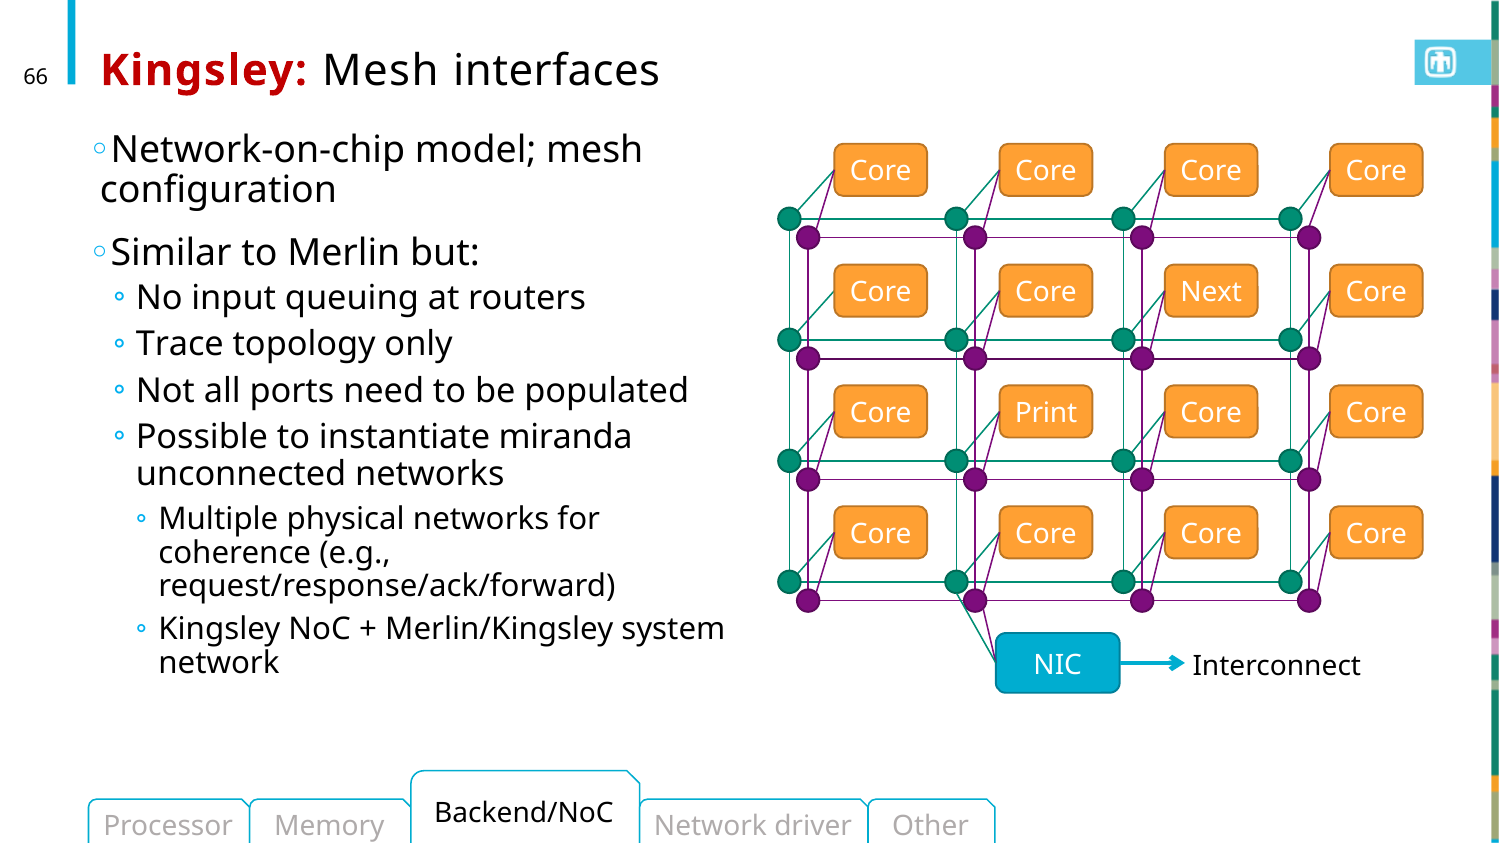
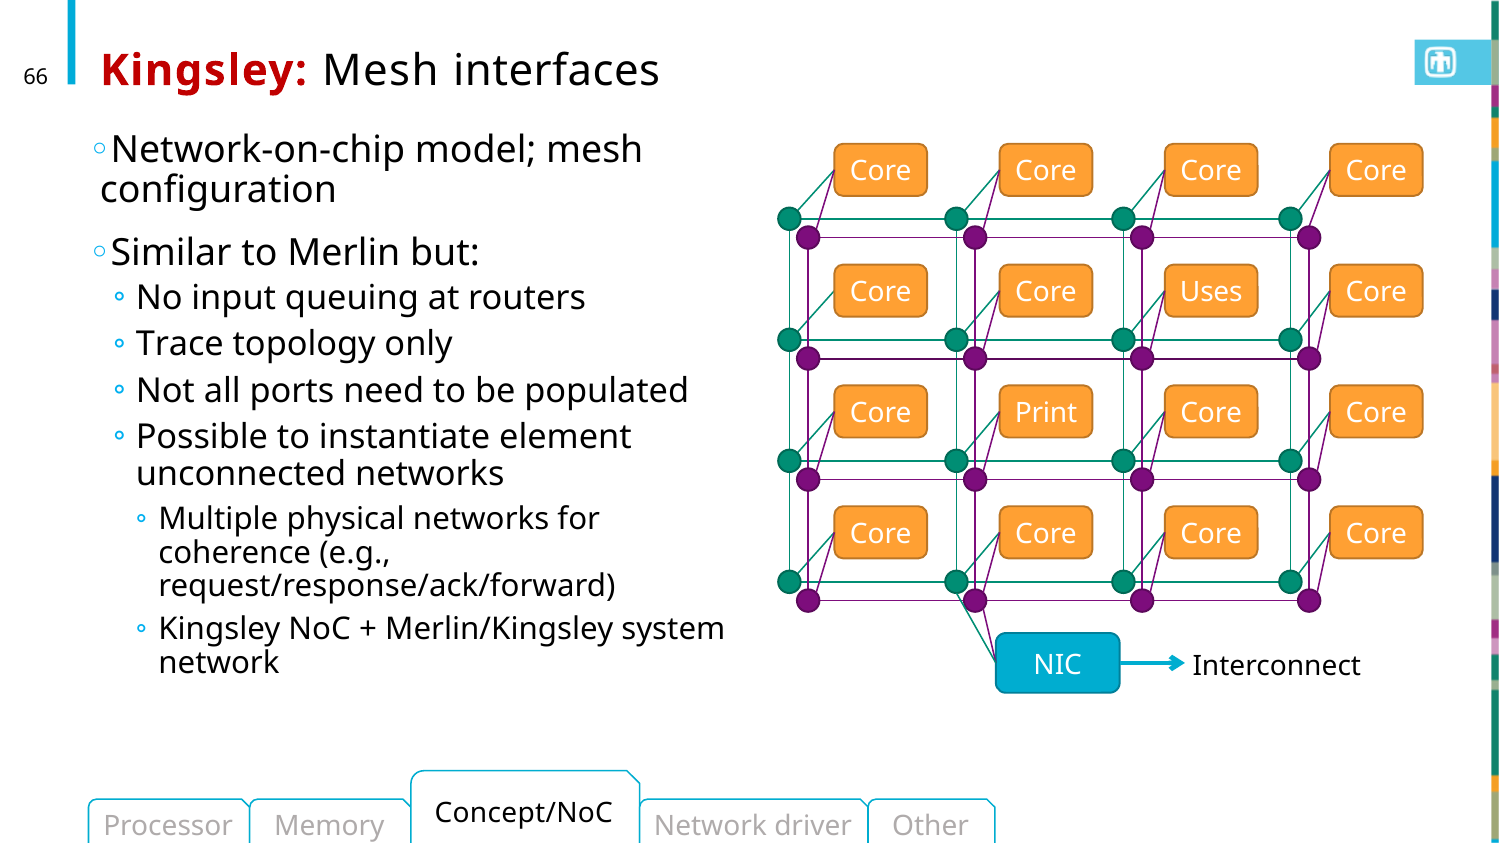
Next: Next -> Uses
miranda: miranda -> element
Backend/NoC: Backend/NoC -> Concept/NoC
